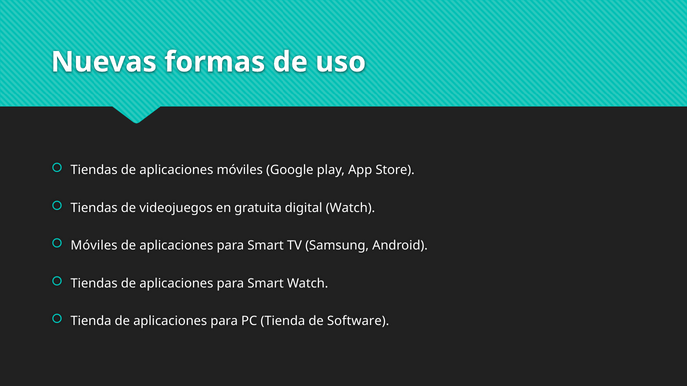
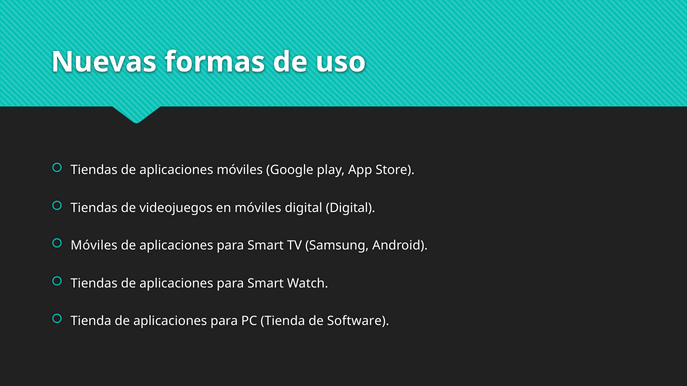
en gratuita: gratuita -> móviles
digital Watch: Watch -> Digital
